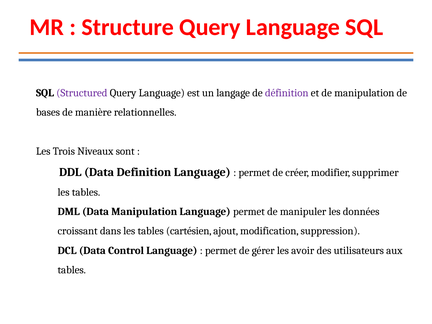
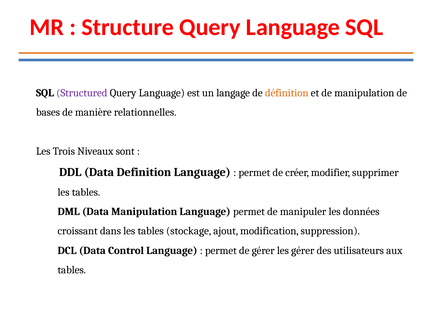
définition colour: purple -> orange
cartésien: cartésien -> stockage
les avoir: avoir -> gérer
